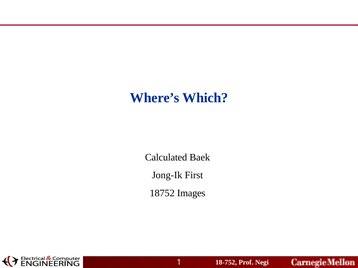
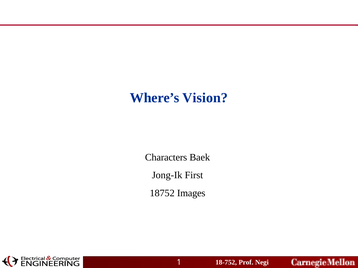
Which: Which -> Vision
Calculated: Calculated -> Characters
